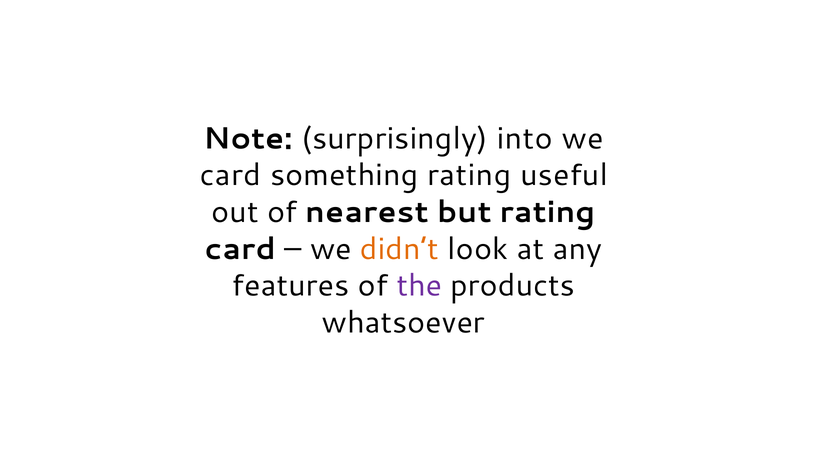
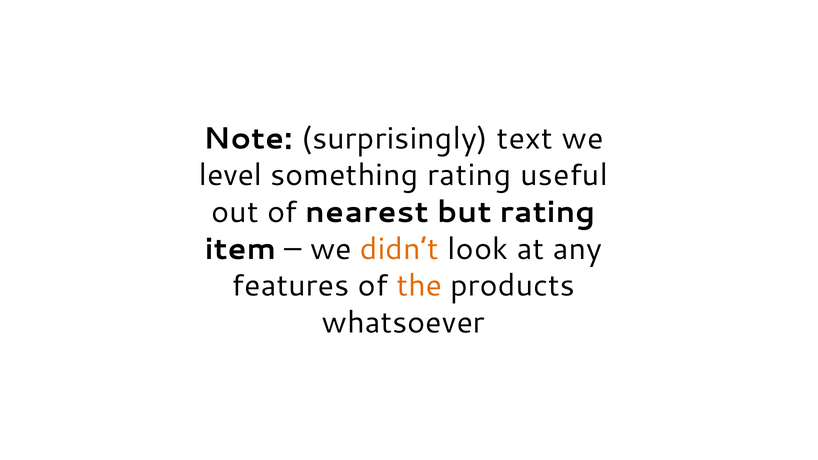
into: into -> text
card at (230, 175): card -> level
card at (240, 249): card -> item
the colour: purple -> orange
